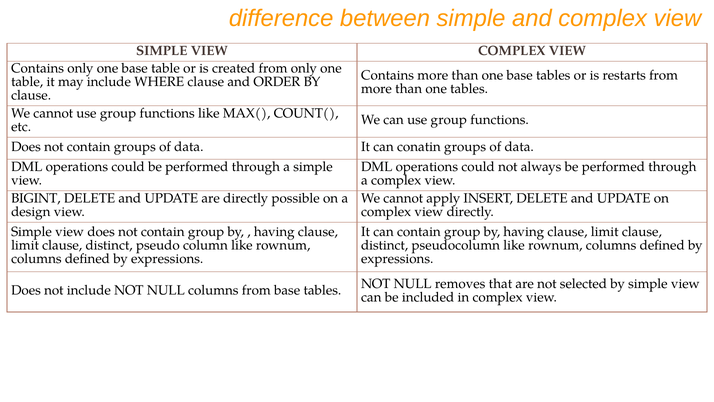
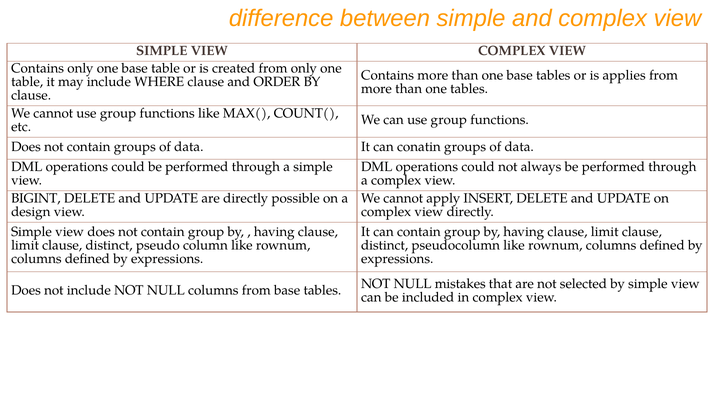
restarts: restarts -> applies
removes: removes -> mistakes
